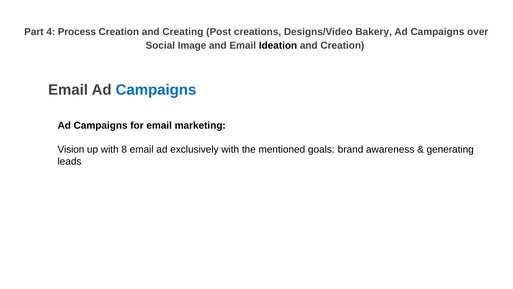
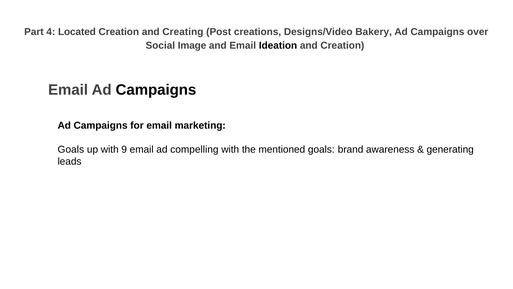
Process: Process -> Located
Campaigns at (156, 90) colour: blue -> black
Vision at (71, 149): Vision -> Goals
8: 8 -> 9
exclusively: exclusively -> compelling
